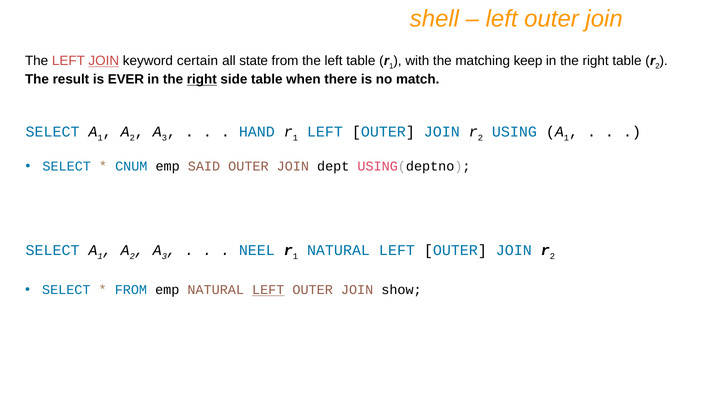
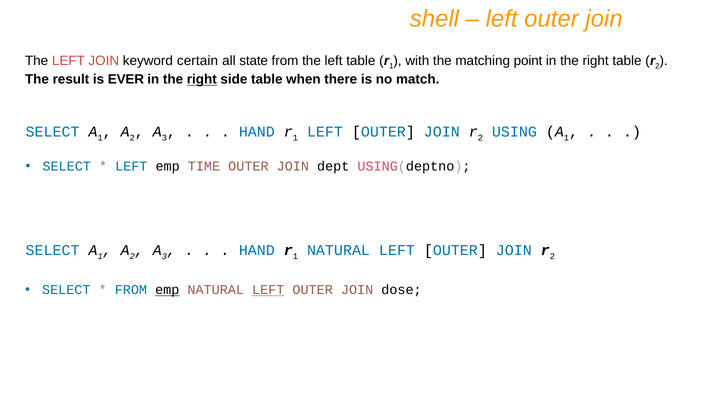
JOIN at (104, 61) underline: present -> none
keep: keep -> point
CNUM at (131, 166): CNUM -> LEFT
SAID: SAID -> TIME
NEEL at (257, 250): NEEL -> HAND
emp at (167, 290) underline: none -> present
show: show -> dose
